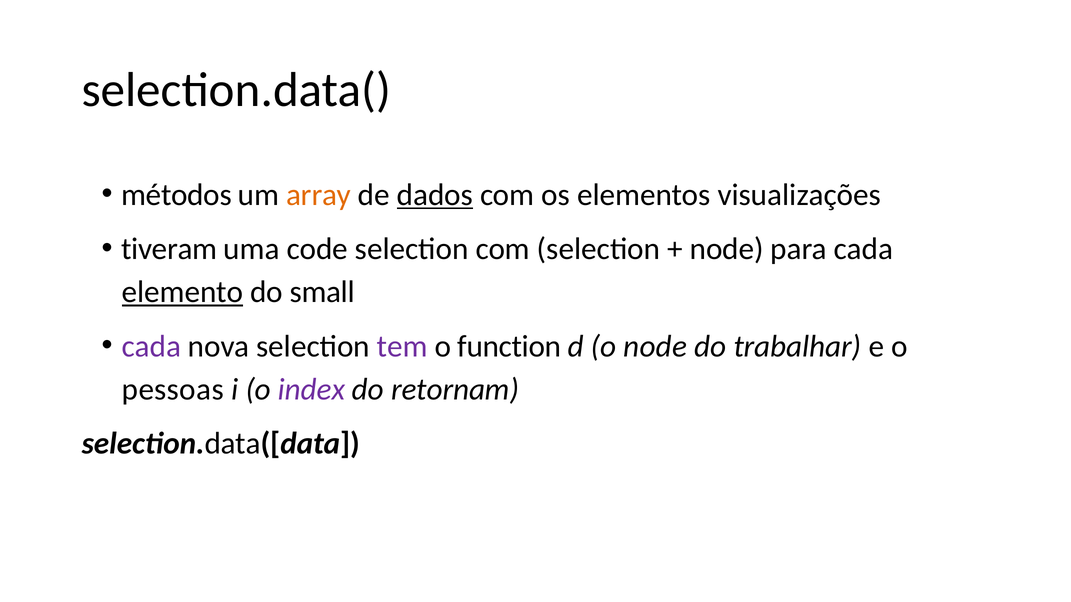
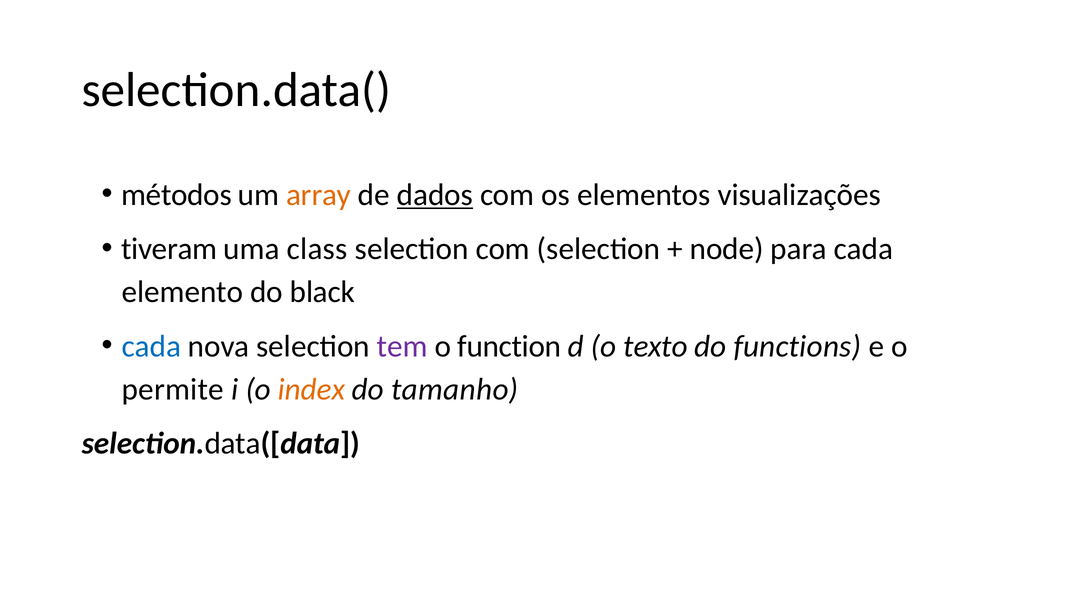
code: code -> class
elemento underline: present -> none
small: small -> black
cada at (151, 347) colour: purple -> blue
o node: node -> texto
trabalhar: trabalhar -> functions
pessoas: pessoas -> permite
index colour: purple -> orange
retornam: retornam -> tamanho
